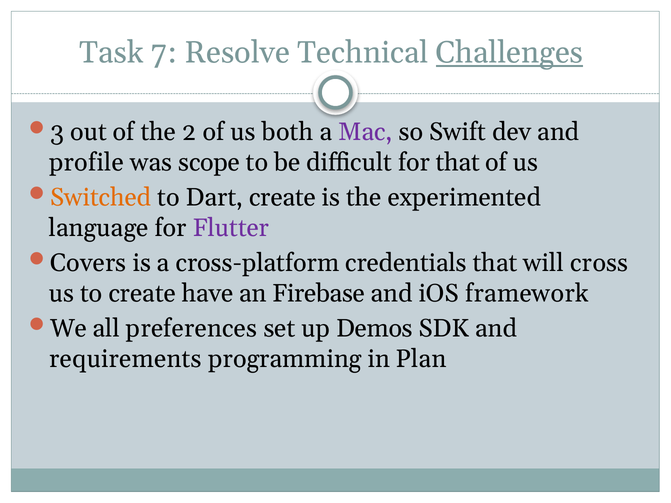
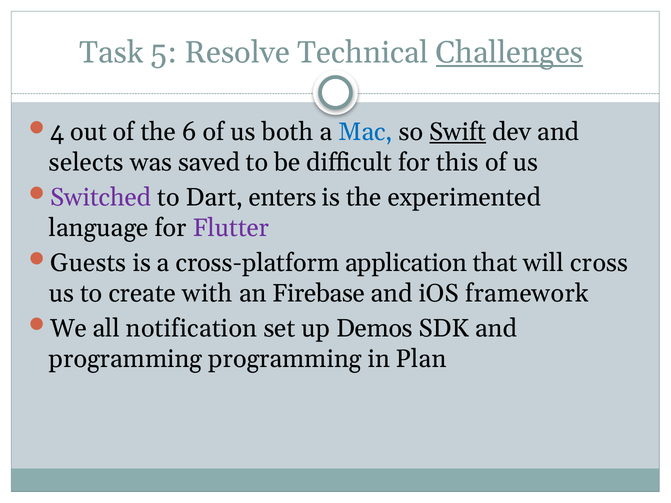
7: 7 -> 5
3: 3 -> 4
2: 2 -> 6
Mac colour: purple -> blue
Swift underline: none -> present
profile: profile -> selects
scope: scope -> saved
for that: that -> this
Switched colour: orange -> purple
Dart create: create -> enters
Covers: Covers -> Guests
credentials: credentials -> application
have: have -> with
preferences: preferences -> notification
requirements at (125, 359): requirements -> programming
